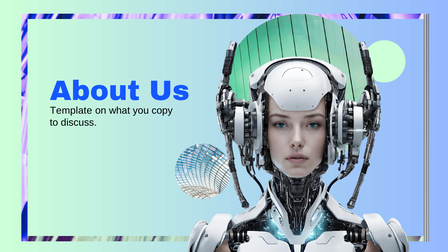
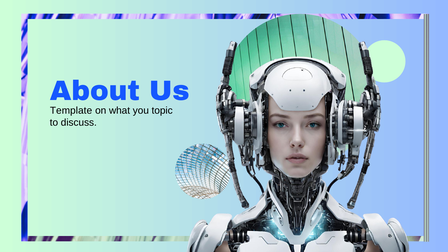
copy: copy -> topic
